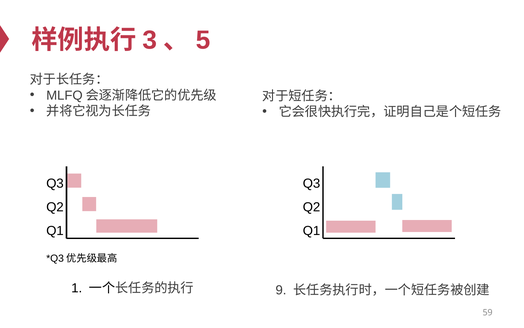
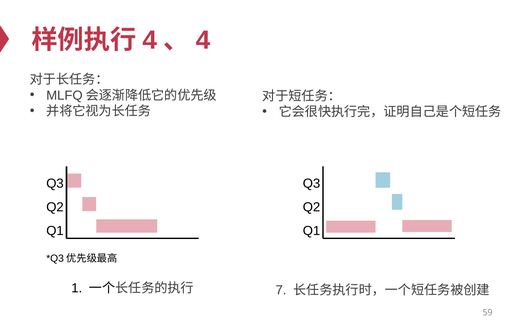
3 at (150, 40): 3 -> 4
5 at (203, 40): 5 -> 4
9: 9 -> 7
